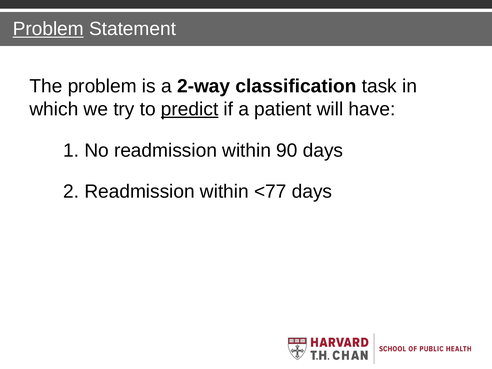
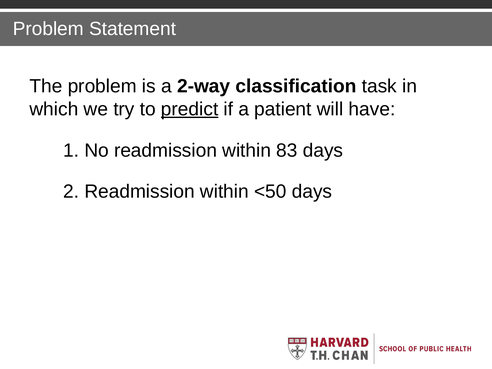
Problem at (48, 29) underline: present -> none
90: 90 -> 83
<77: <77 -> <50
